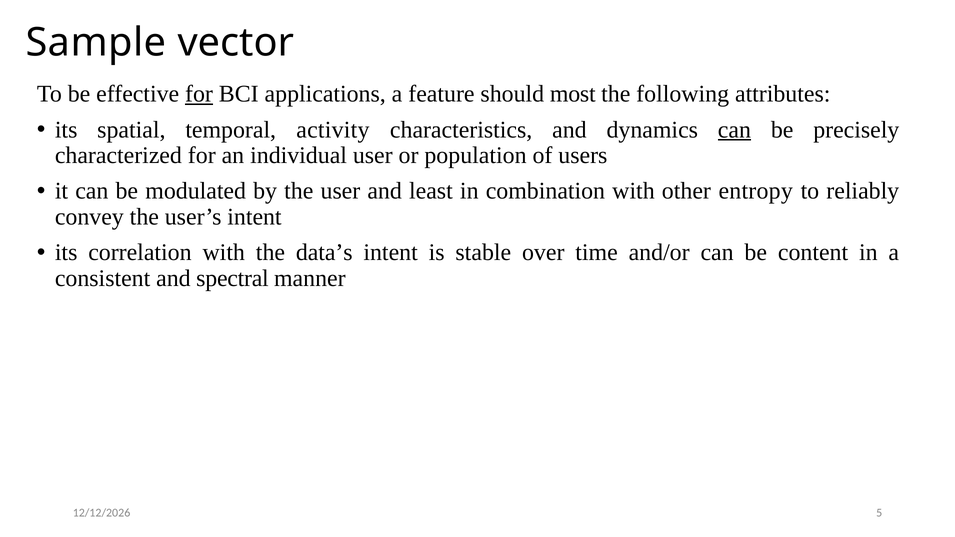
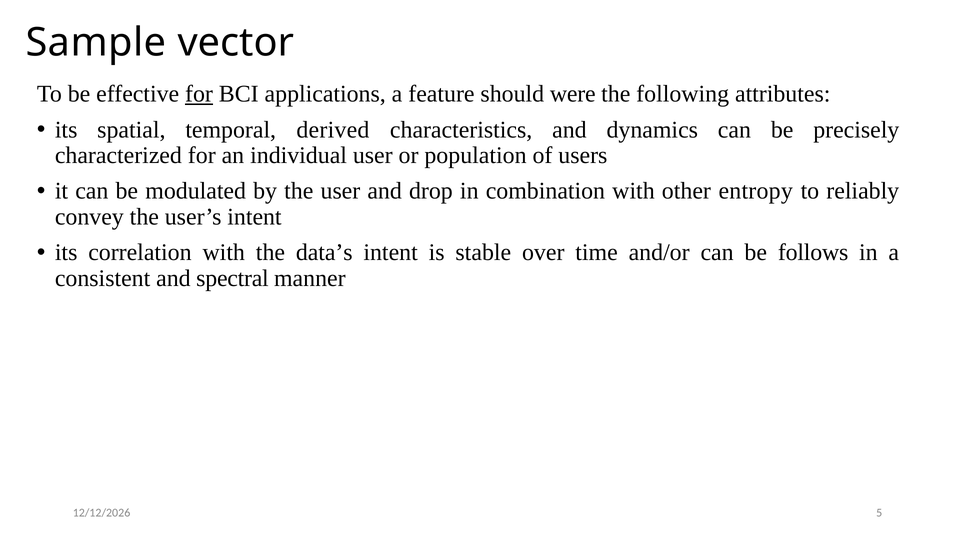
most: most -> were
activity: activity -> derived
can at (734, 130) underline: present -> none
least: least -> drop
content: content -> follows
